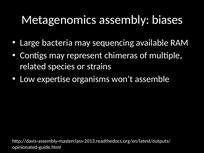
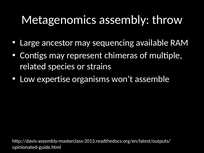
biases: biases -> throw
bacteria: bacteria -> ancestor
